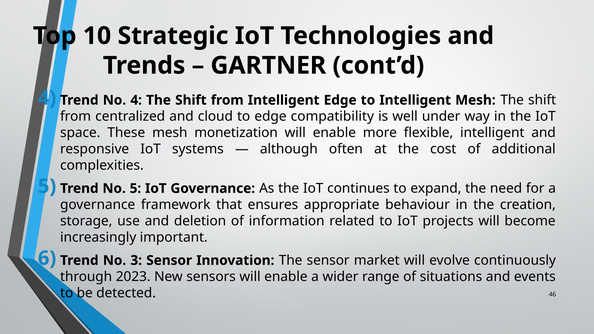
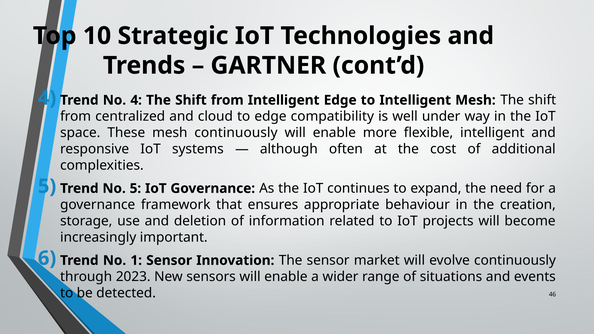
mesh monetization: monetization -> continuously
3: 3 -> 1
